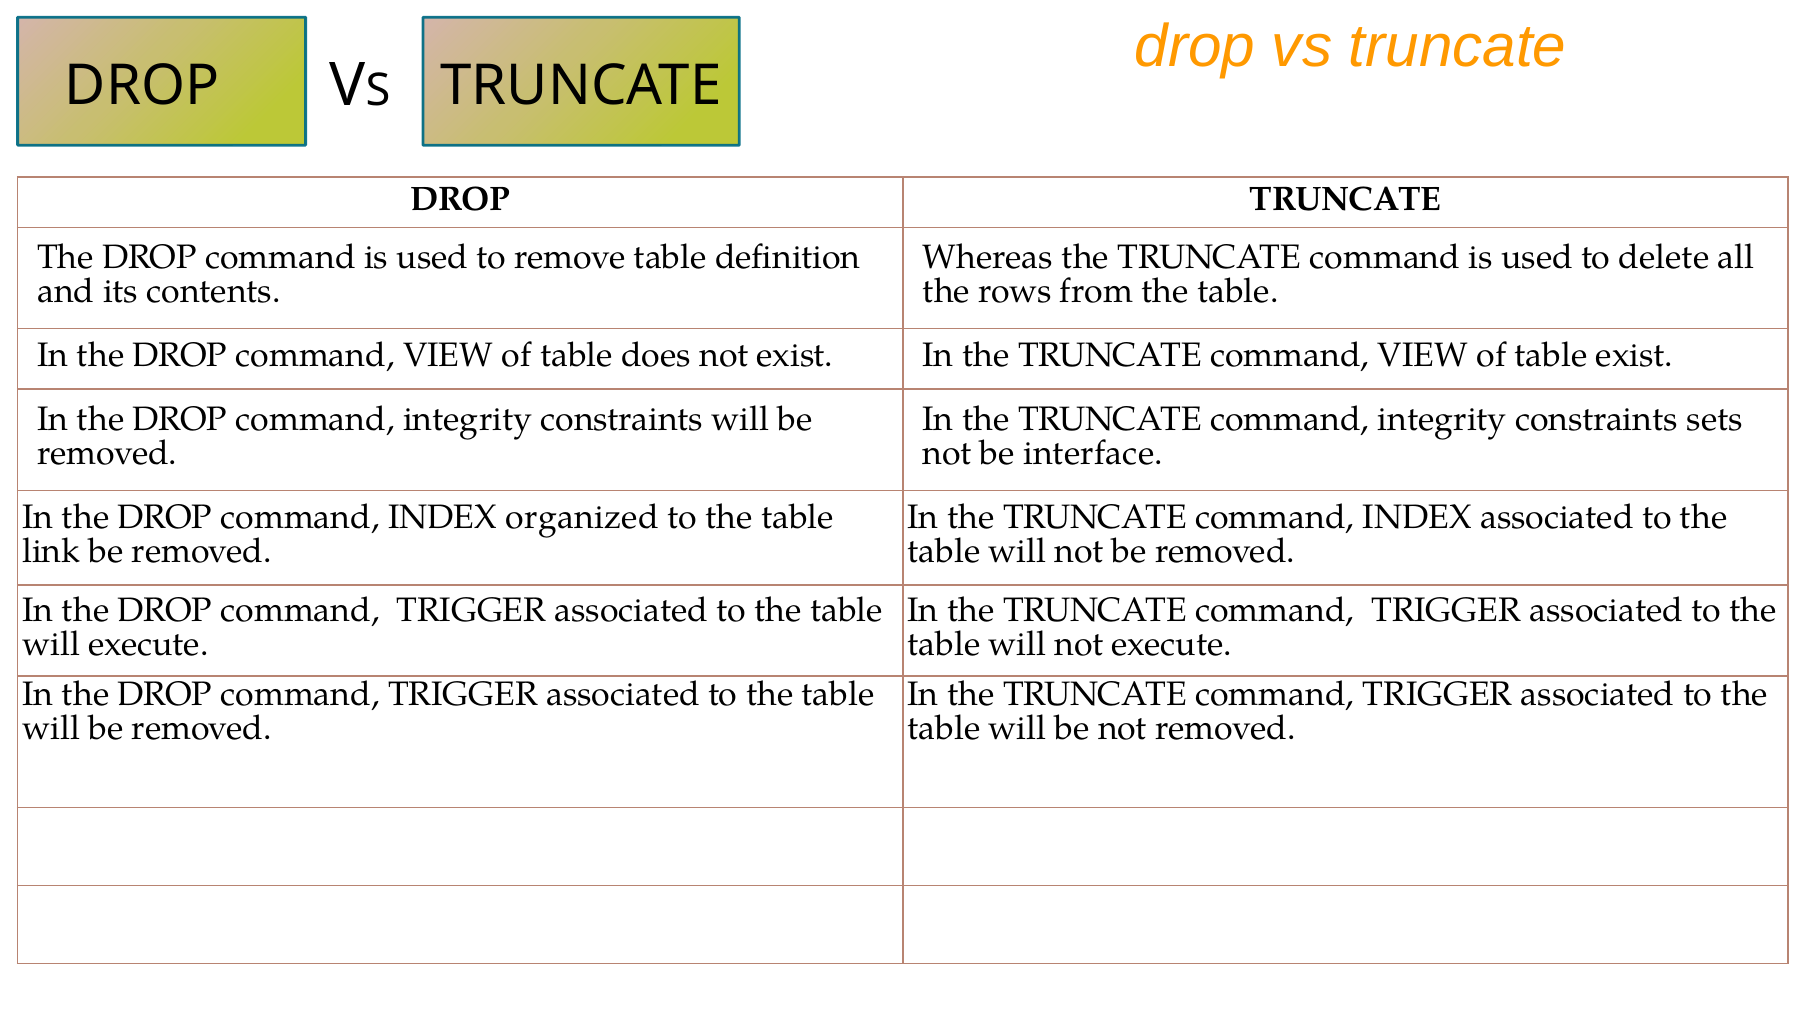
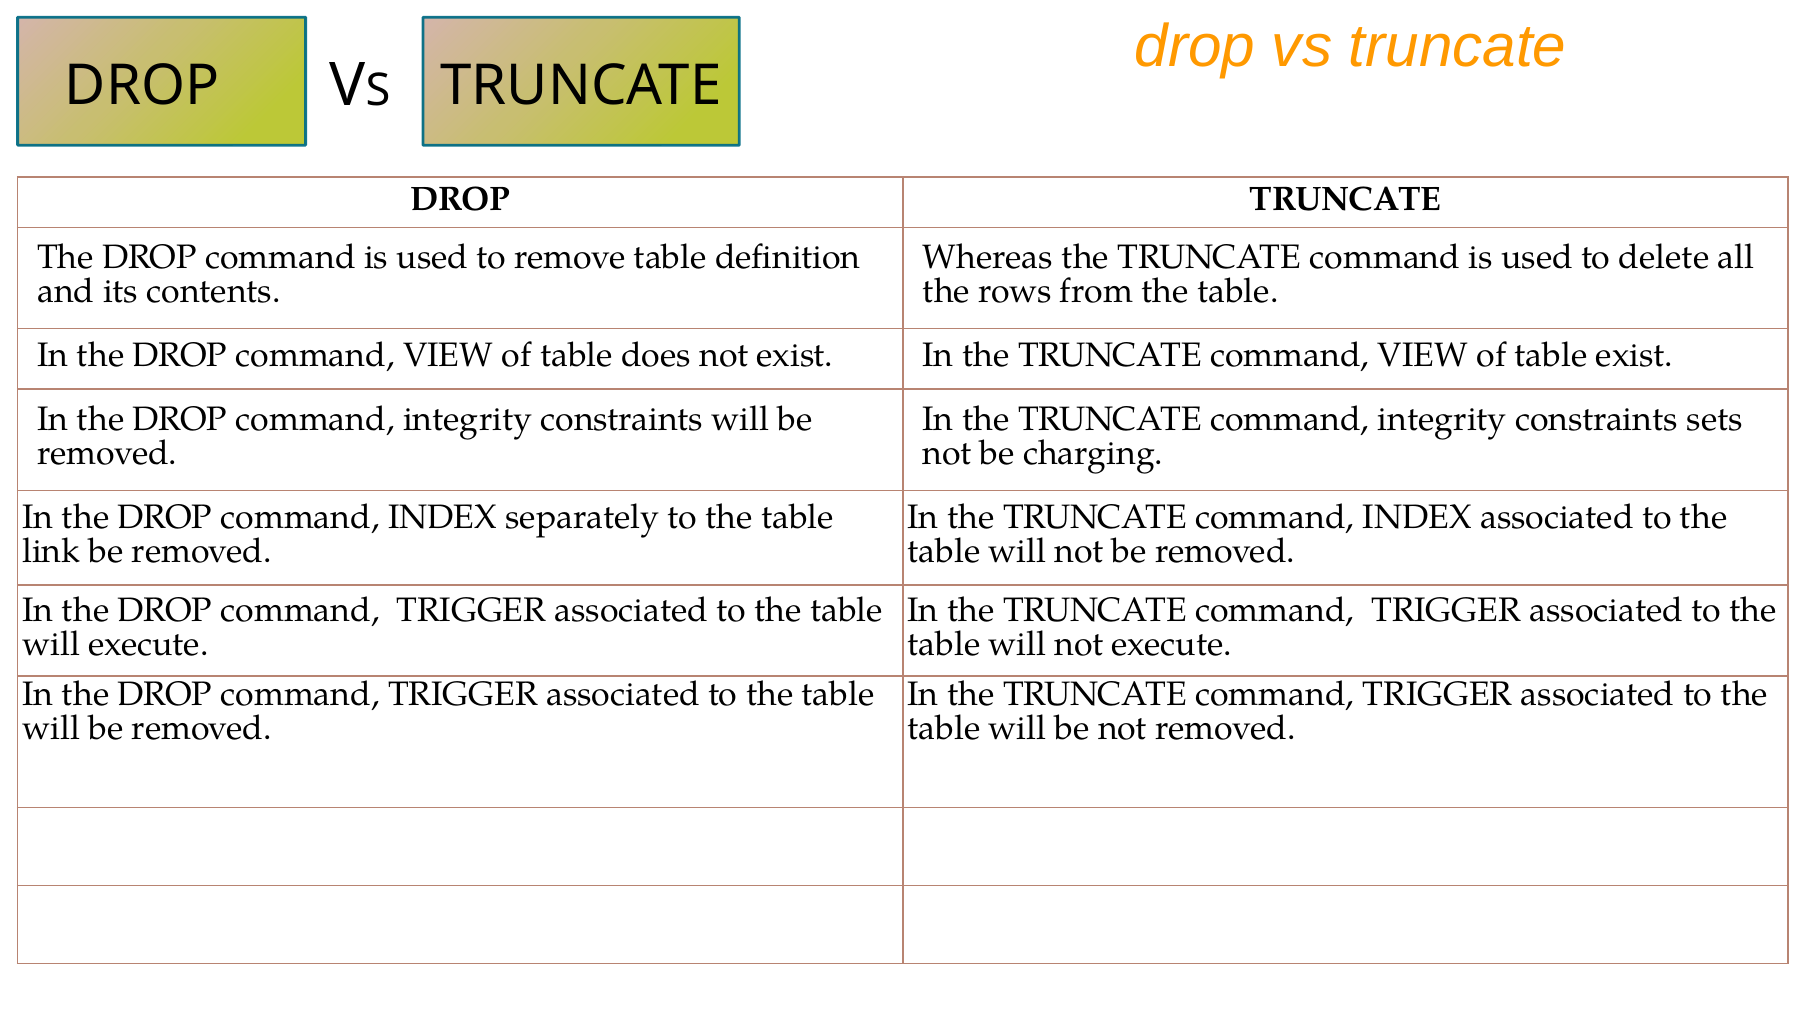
interface: interface -> charging
organized: organized -> separately
